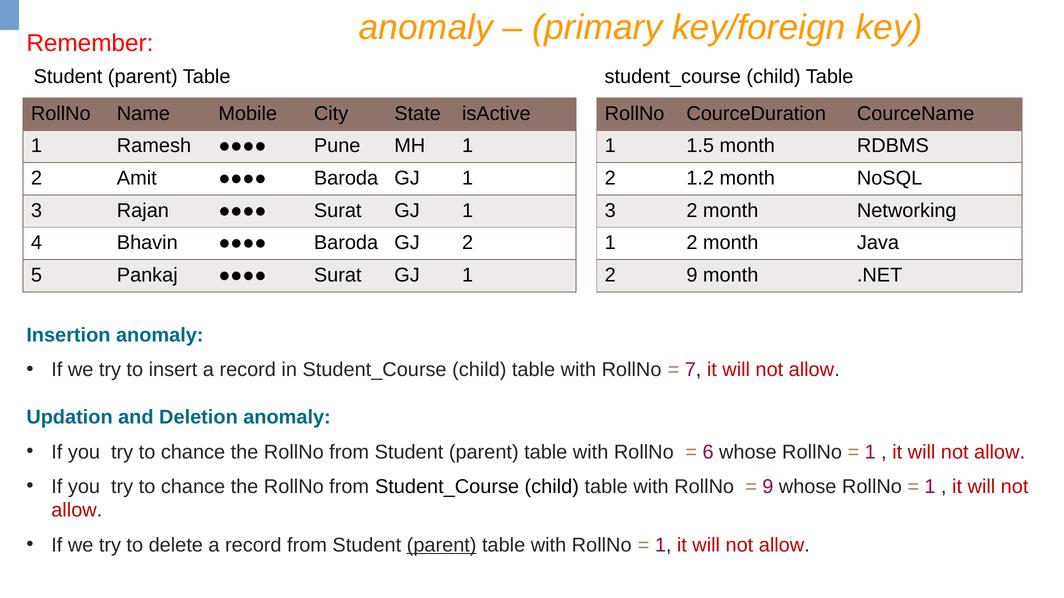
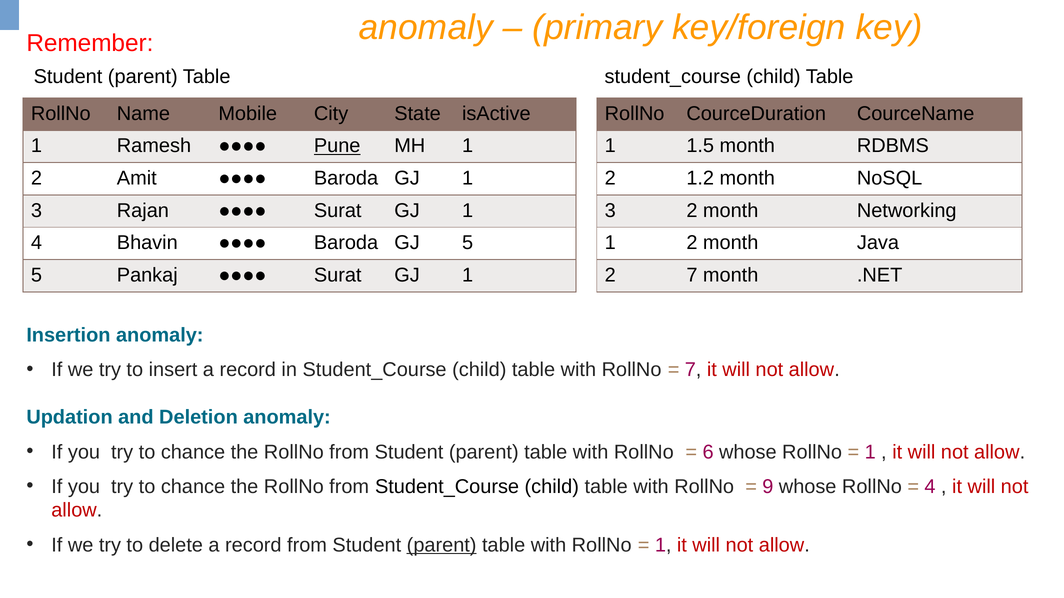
Pune underline: none -> present
GJ 2: 2 -> 5
2 9: 9 -> 7
1 at (930, 487): 1 -> 4
